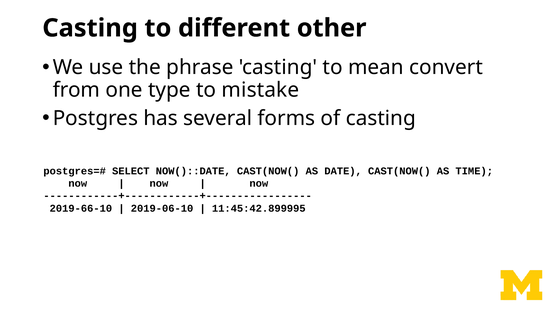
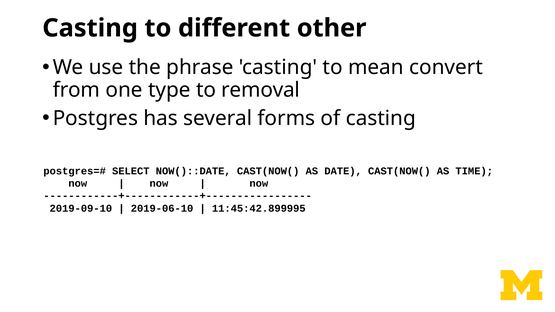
mistake: mistake -> removal
2019-66-10: 2019-66-10 -> 2019-09-10
